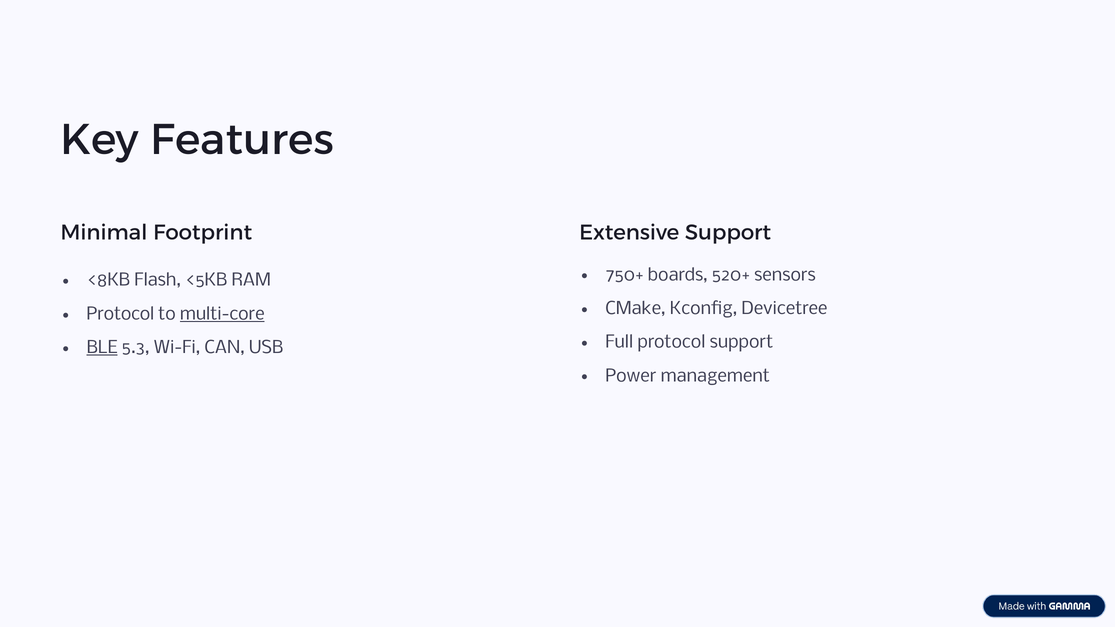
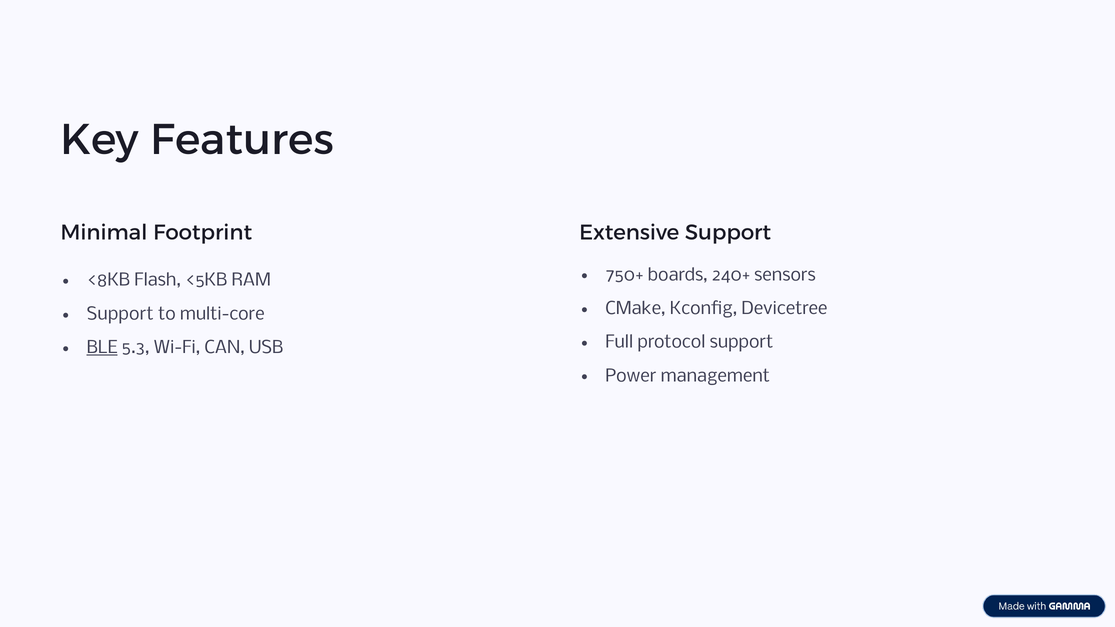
520+: 520+ -> 240+
Protocol at (120, 314): Protocol -> Support
multi-core underline: present -> none
